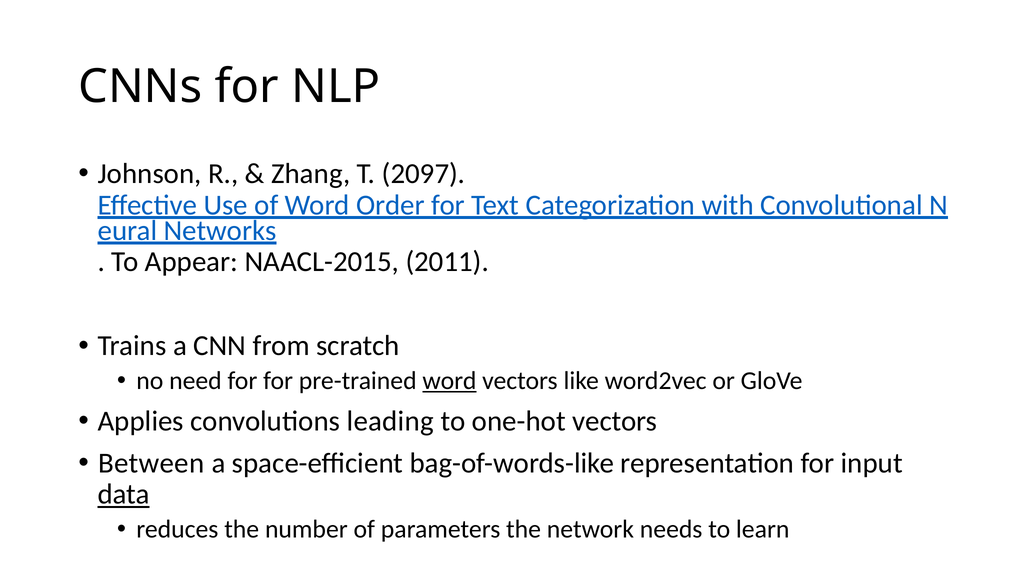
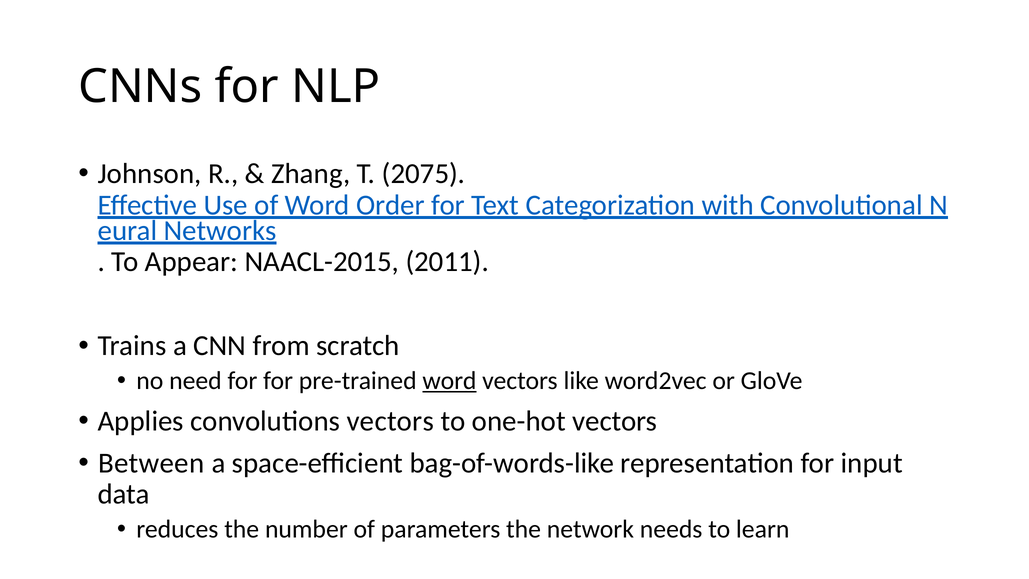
2097: 2097 -> 2075
convolutions leading: leading -> vectors
data underline: present -> none
